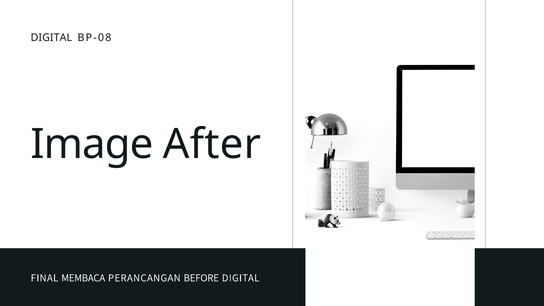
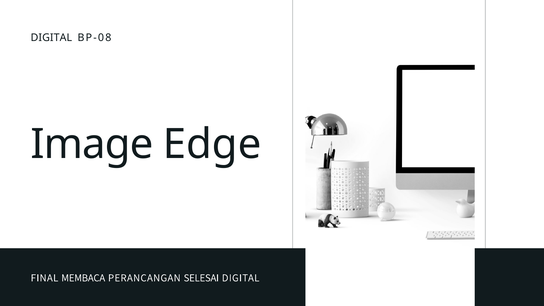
After: After -> Edge
BEFORE: BEFORE -> SELESAI
